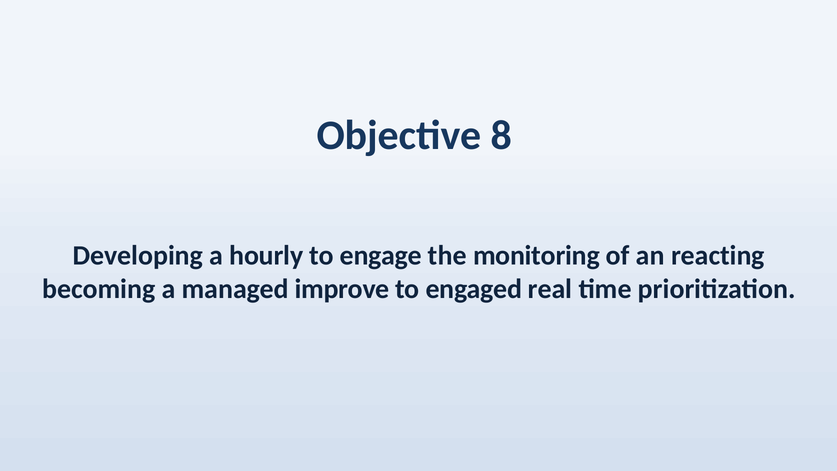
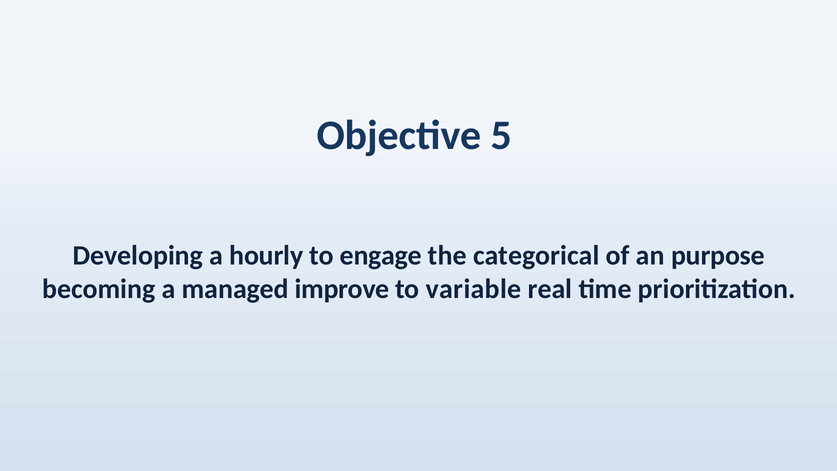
8: 8 -> 5
monitoring: monitoring -> categorical
reacting: reacting -> purpose
engaged: engaged -> variable
